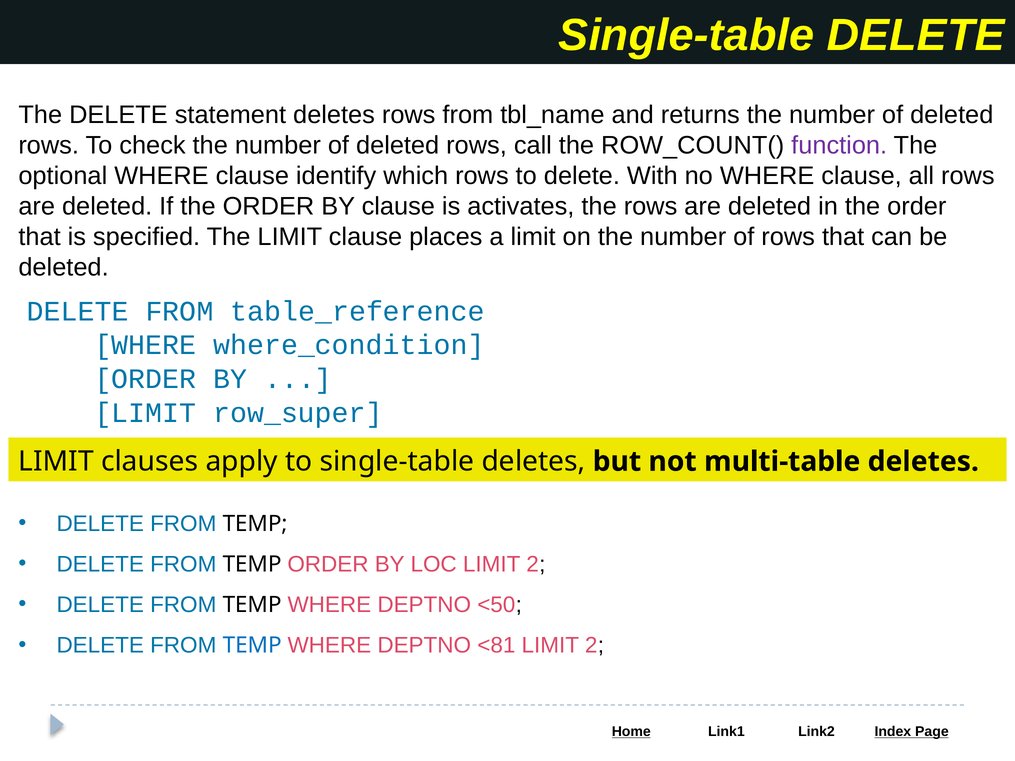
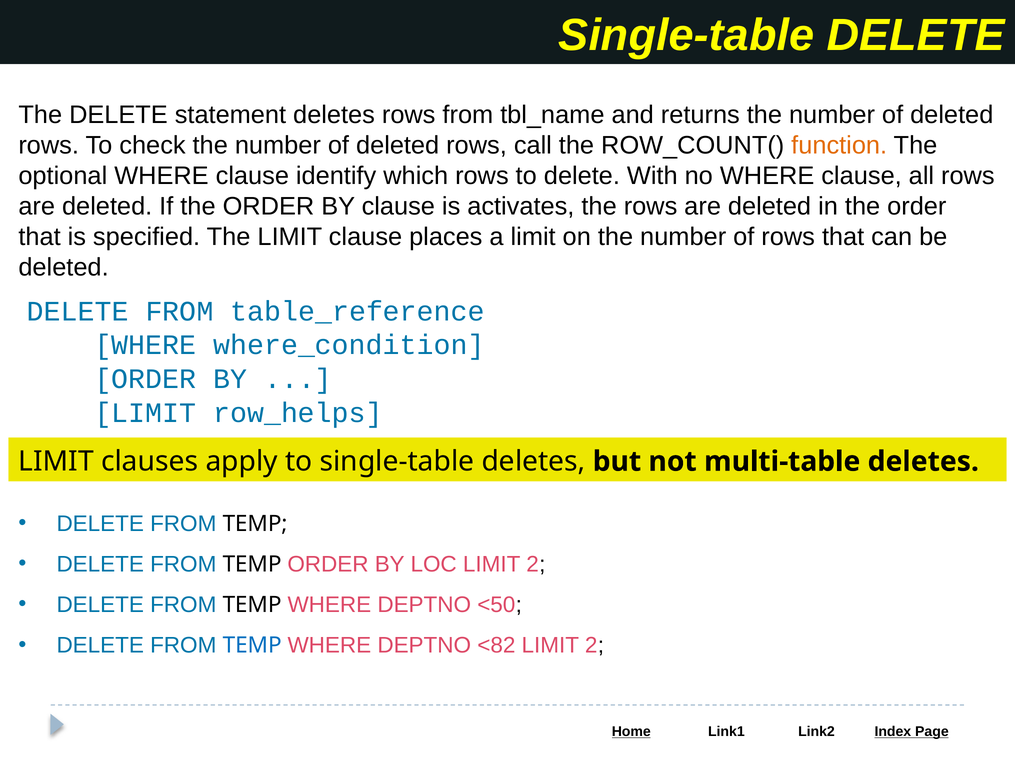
function colour: purple -> orange
row_super: row_super -> row_helps
<81: <81 -> <82
